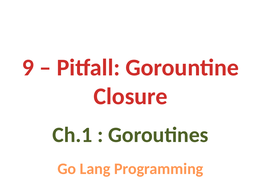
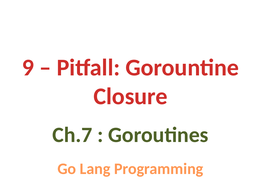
Ch.1: Ch.1 -> Ch.7
